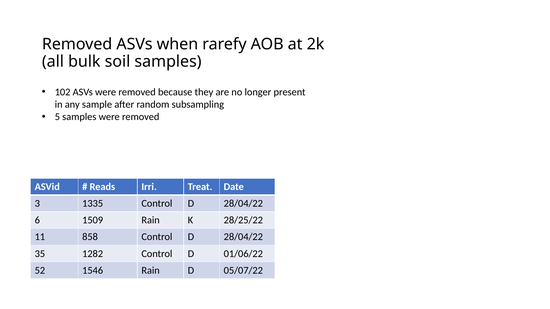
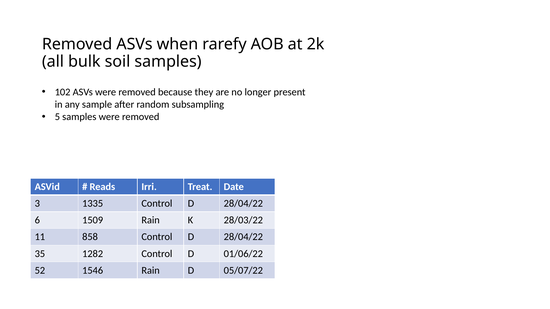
28/25/22: 28/25/22 -> 28/03/22
